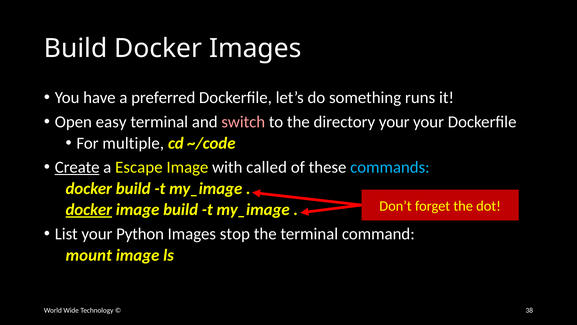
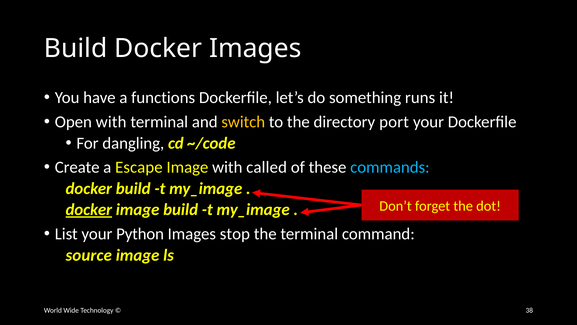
preferred: preferred -> functions
Open easy: easy -> with
switch colour: pink -> yellow
directory your: your -> port
multiple: multiple -> dangling
Create underline: present -> none
mount: mount -> source
